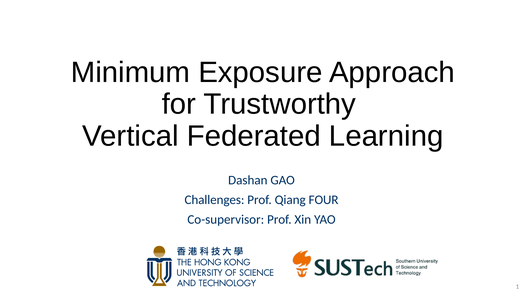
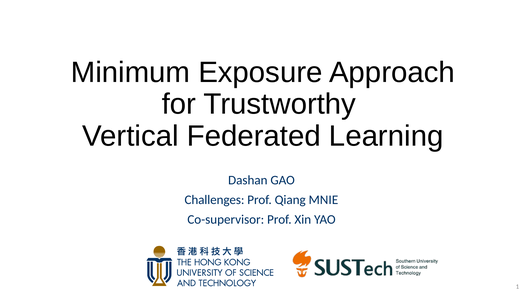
FOUR: FOUR -> MNIE
